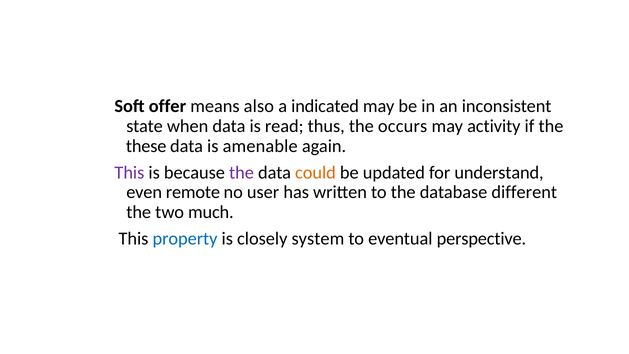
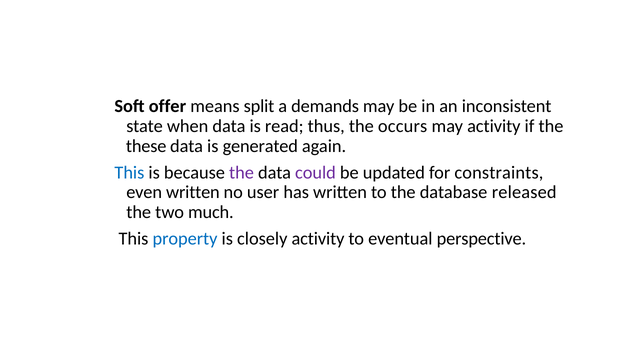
also: also -> split
indicated: indicated -> demands
amenable: amenable -> generated
This at (129, 172) colour: purple -> blue
could colour: orange -> purple
understand: understand -> constraints
even remote: remote -> written
different: different -> released
closely system: system -> activity
